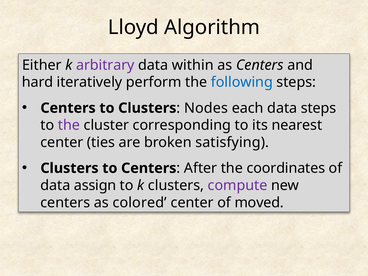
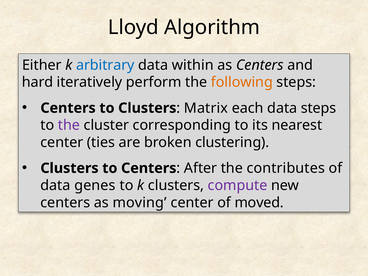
arbitrary colour: purple -> blue
following colour: blue -> orange
Nodes: Nodes -> Matrix
satisfying: satisfying -> clustering
coordinates: coordinates -> contributes
assign: assign -> genes
colored: colored -> moving
